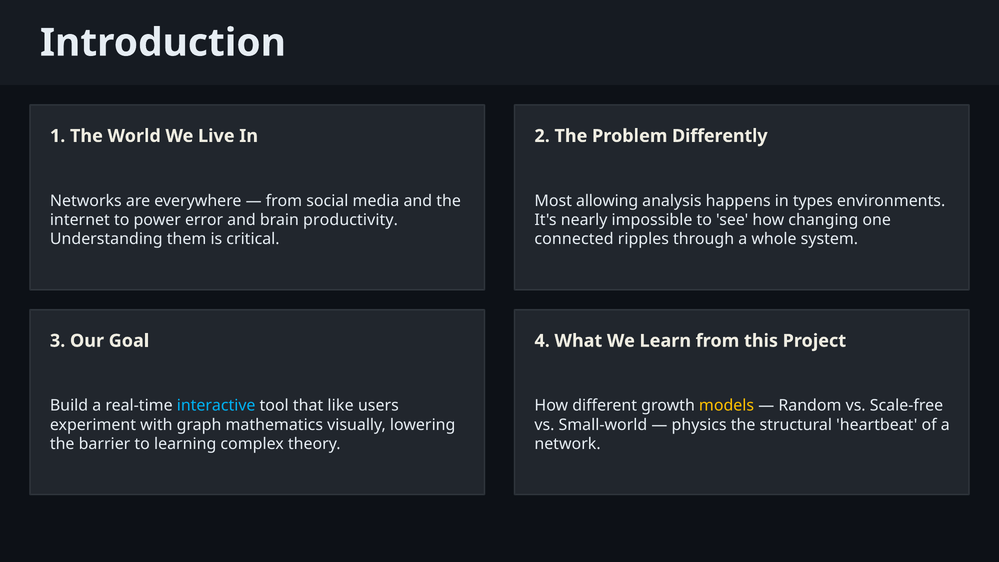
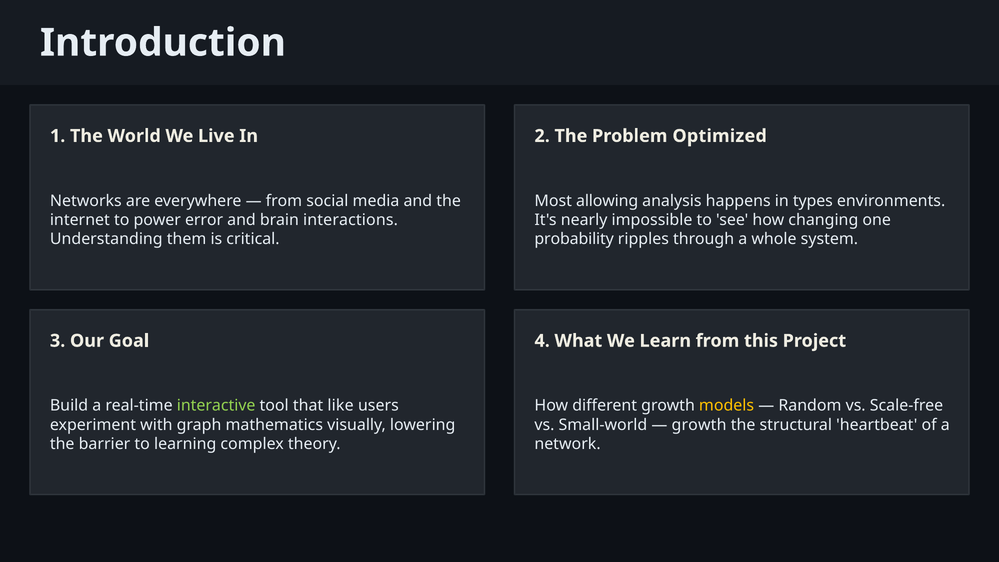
Differently: Differently -> Optimized
productivity: productivity -> interactions
connected: connected -> probability
interactive colour: light blue -> light green
physics at (699, 425): physics -> growth
